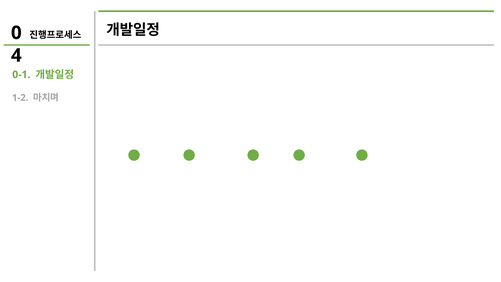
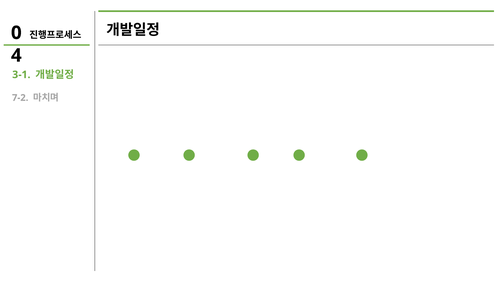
0-1: 0-1 -> 3-1
1-2: 1-2 -> 7-2
